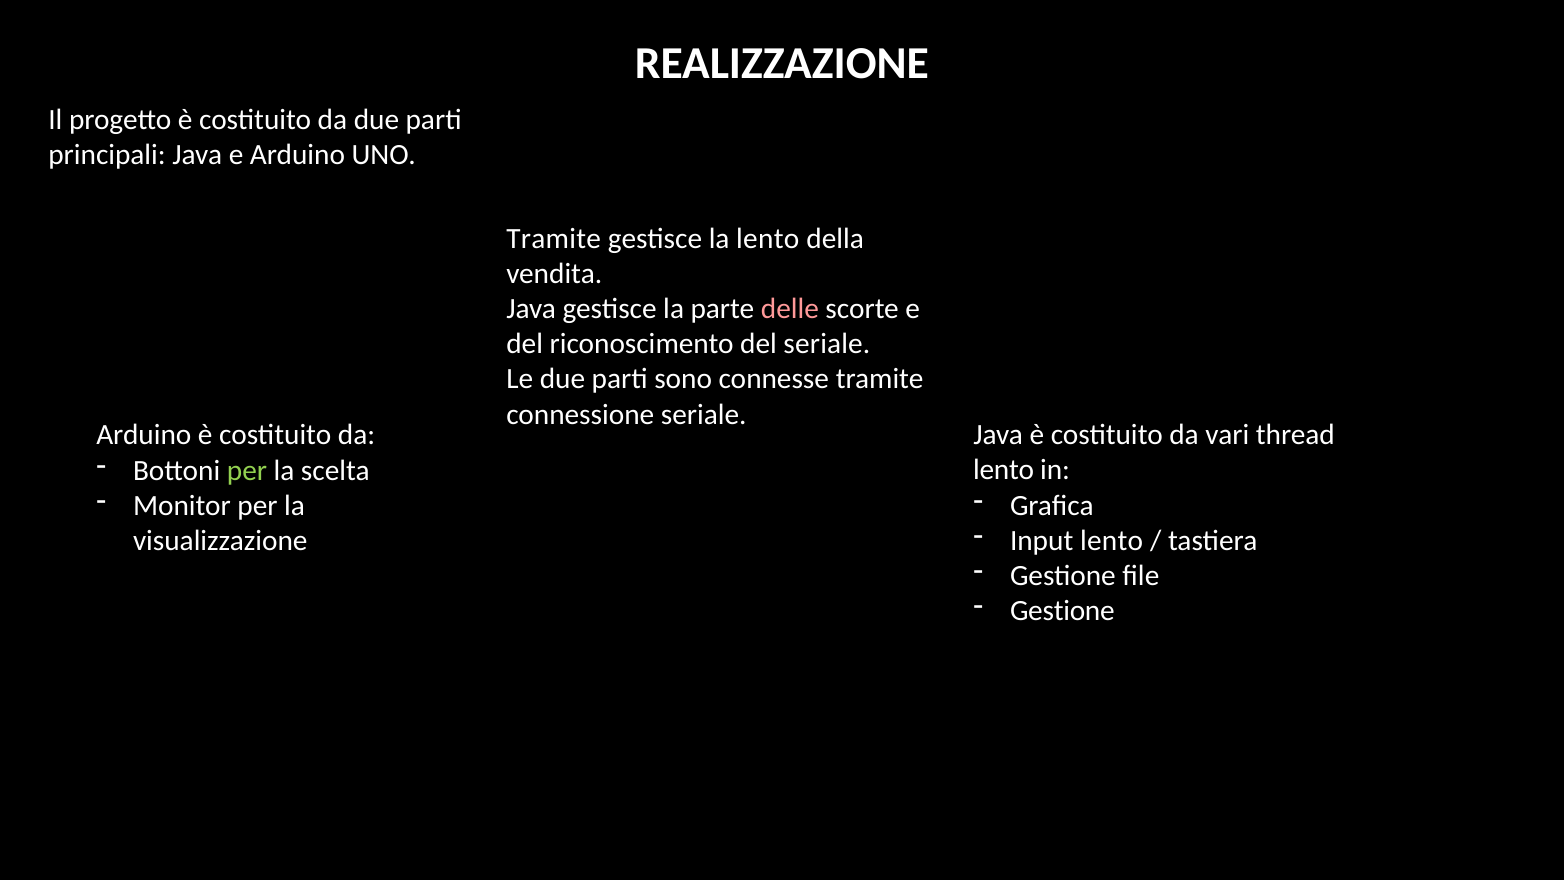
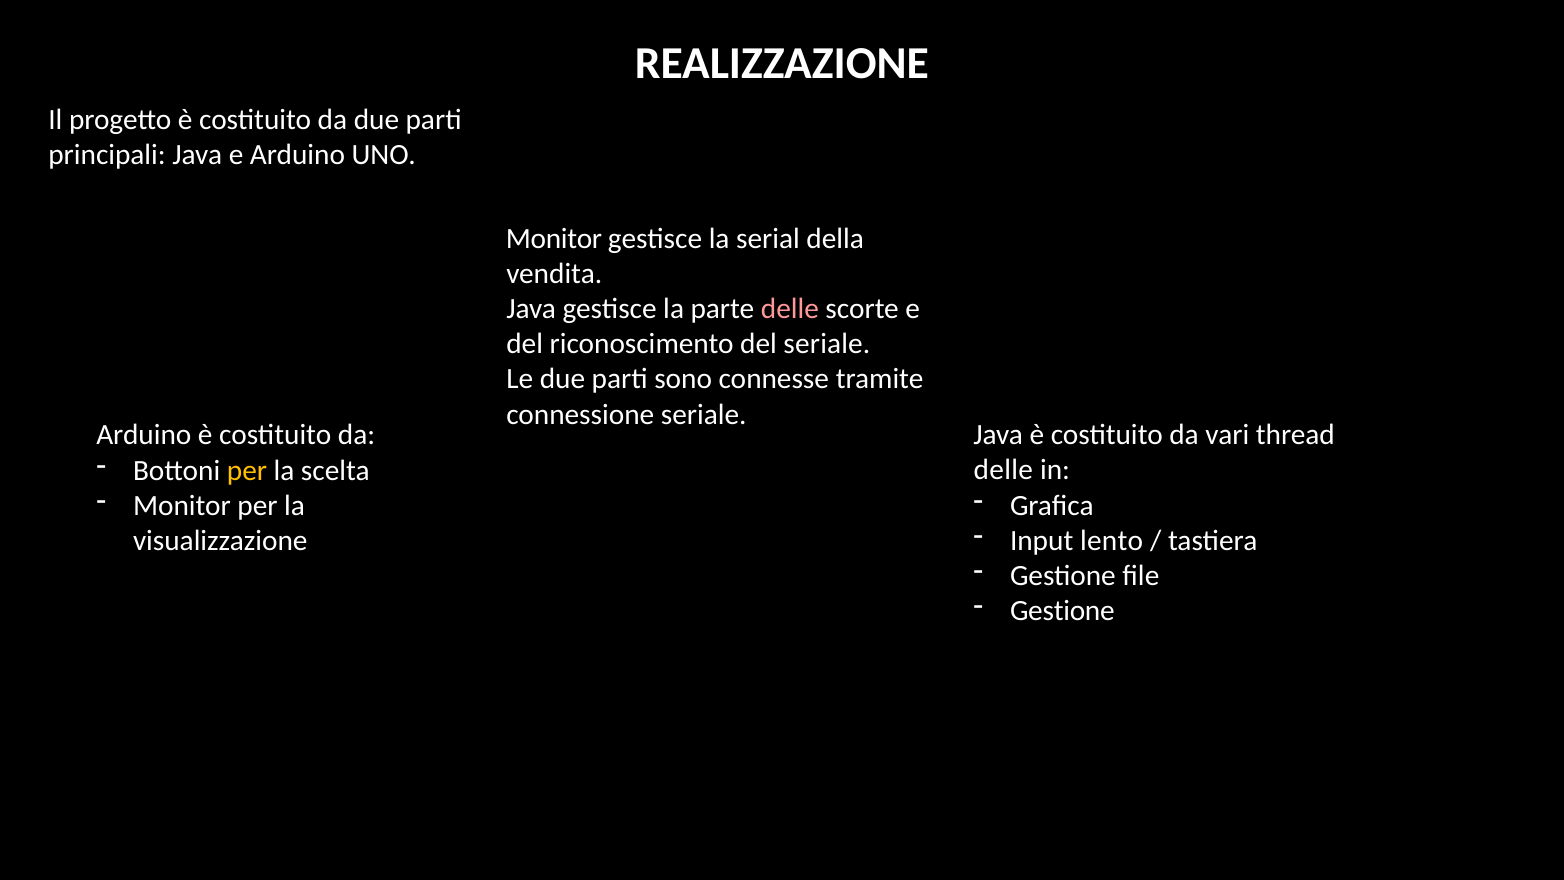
Tramite at (554, 238): Tramite -> Monitor
la lento: lento -> serial
per at (247, 470) colour: light green -> yellow
lento at (1004, 470): lento -> delle
